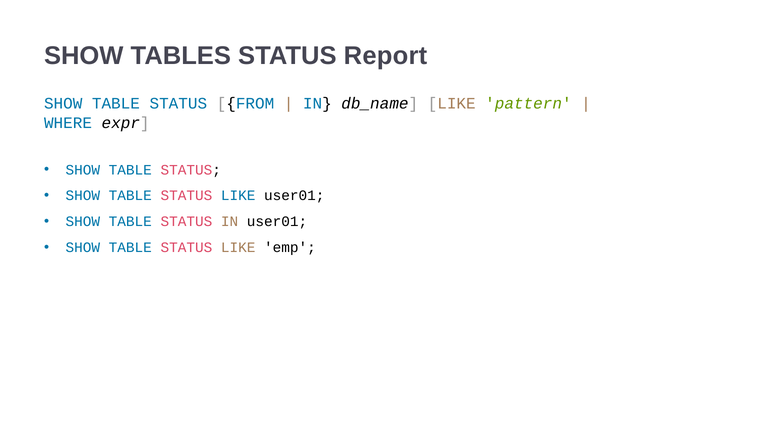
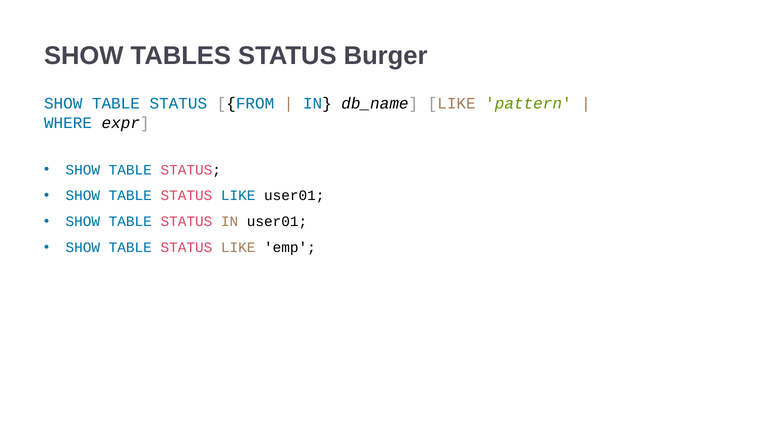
Report: Report -> Burger
